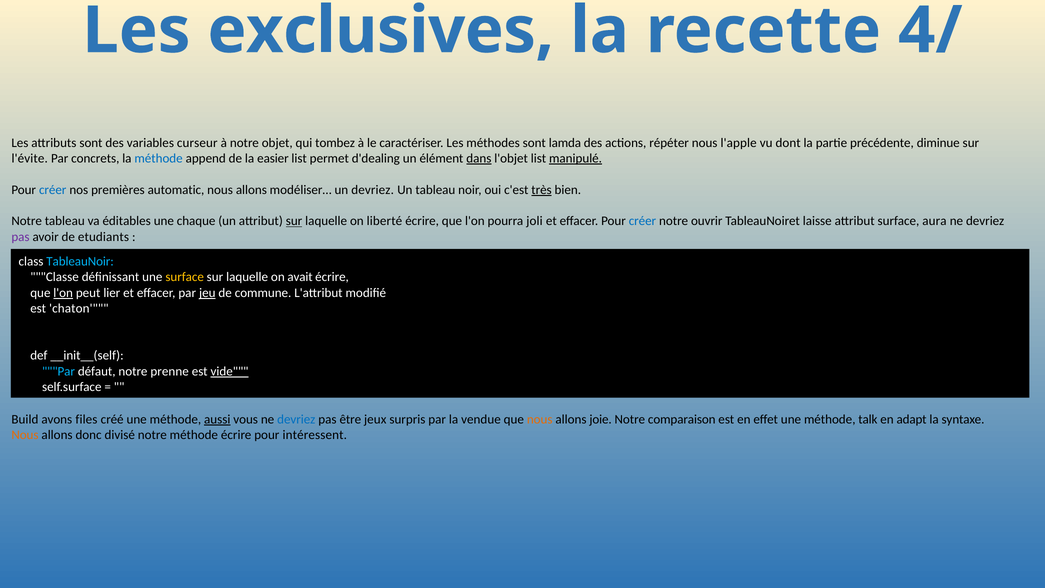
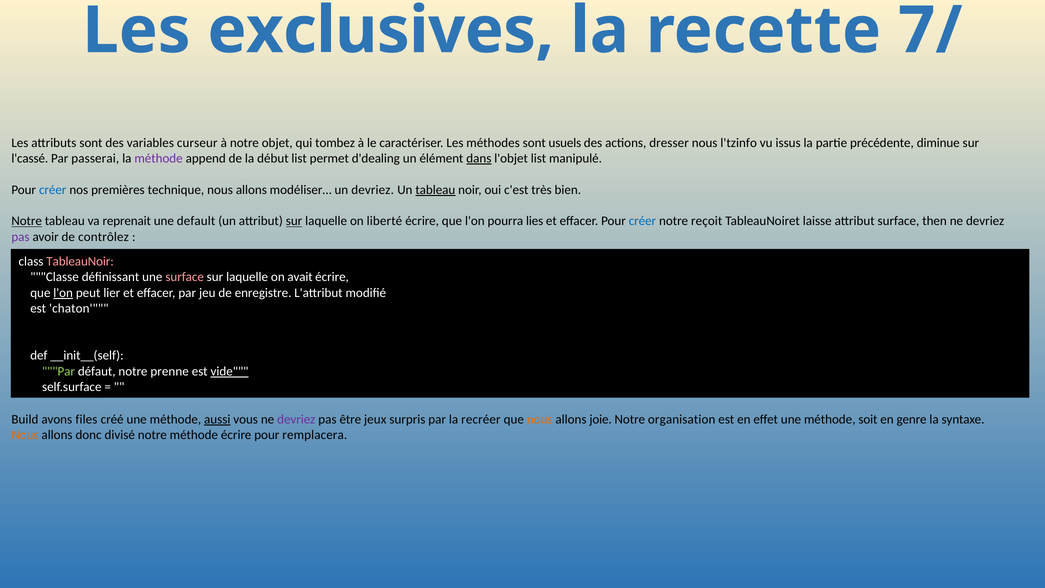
4/: 4/ -> 7/
lamda: lamda -> usuels
répéter: répéter -> dresser
l'apple: l'apple -> l'tzinfo
dont: dont -> issus
l'évite: l'évite -> l'cassé
concrets: concrets -> passerai
méthode at (159, 158) colour: blue -> purple
easier: easier -> début
manipulé underline: present -> none
automatic: automatic -> technique
tableau at (435, 190) underline: none -> present
très underline: present -> none
Notre at (27, 221) underline: none -> present
éditables: éditables -> reprenait
chaque: chaque -> default
joli: joli -> lies
ouvrir: ouvrir -> reçoit
aura: aura -> then
etudiants: etudiants -> contrôlez
TableauNoir colour: light blue -> pink
surface at (185, 277) colour: yellow -> pink
jeu underline: present -> none
commune: commune -> enregistre
Par at (59, 371) colour: light blue -> light green
devriez at (296, 419) colour: blue -> purple
vendue: vendue -> recréer
comparaison: comparaison -> organisation
talk: talk -> soit
adapt: adapt -> genre
intéressent: intéressent -> remplacera
